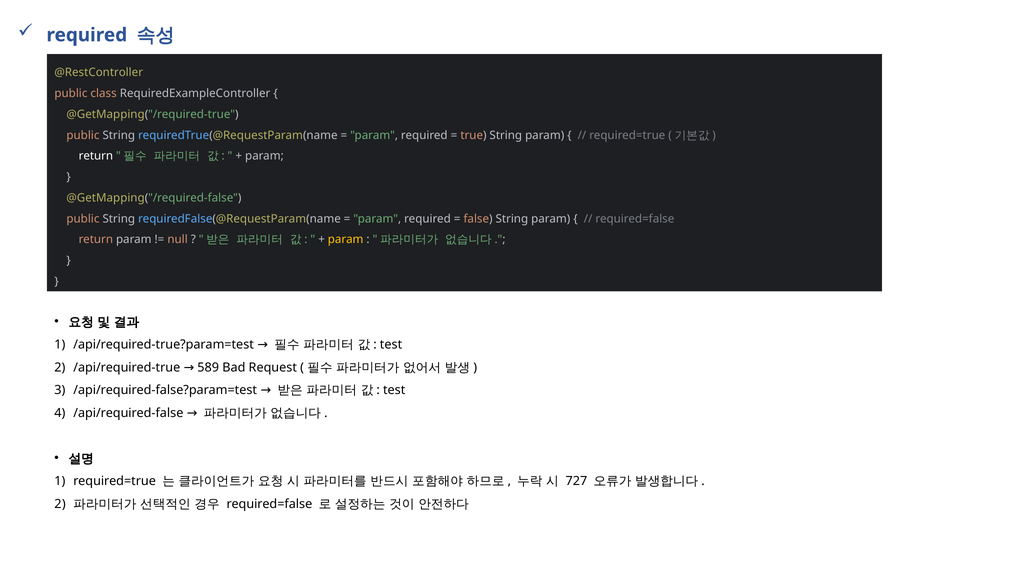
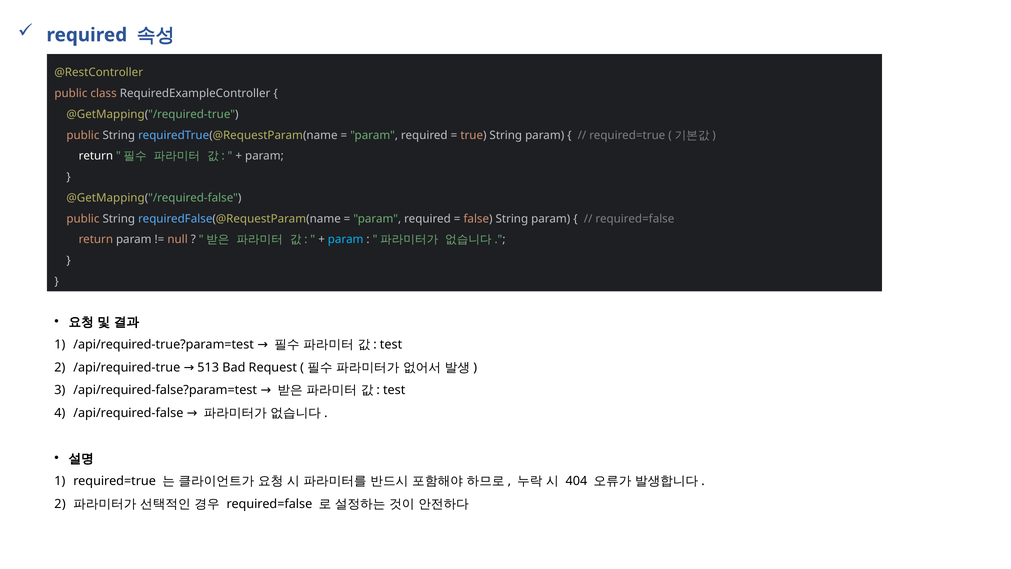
param at (346, 239) colour: yellow -> light blue
589: 589 -> 513
727: 727 -> 404
